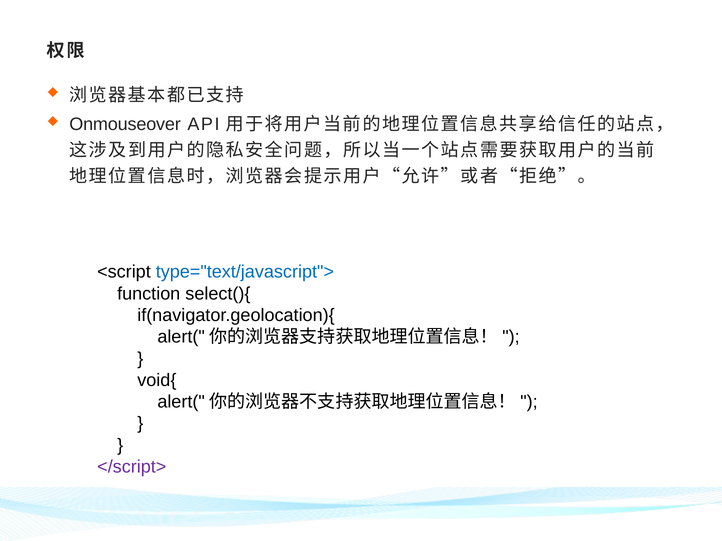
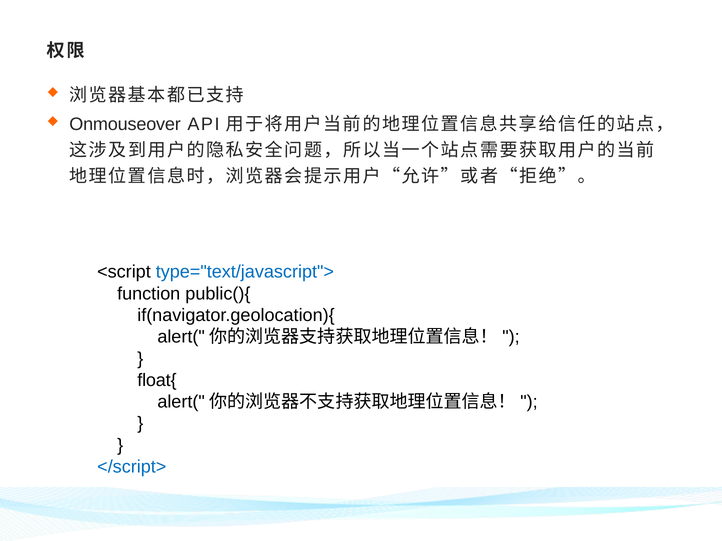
select(){: select(){ -> public(){
void{: void{ -> float{
</script> colour: purple -> blue
